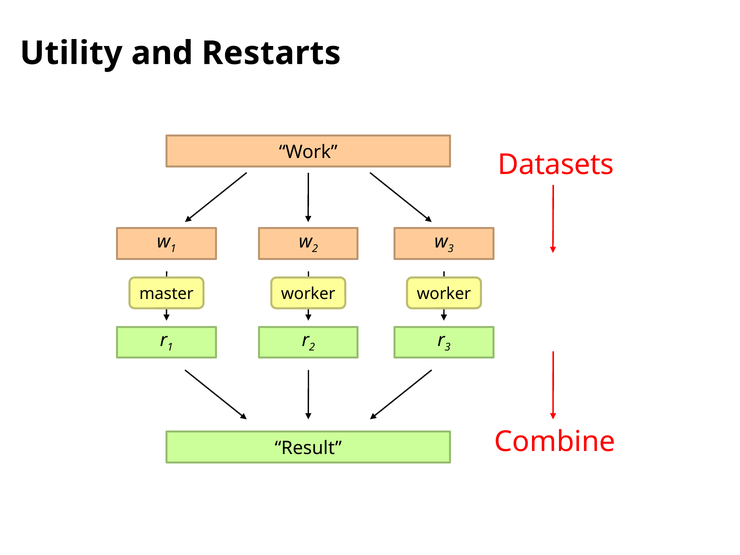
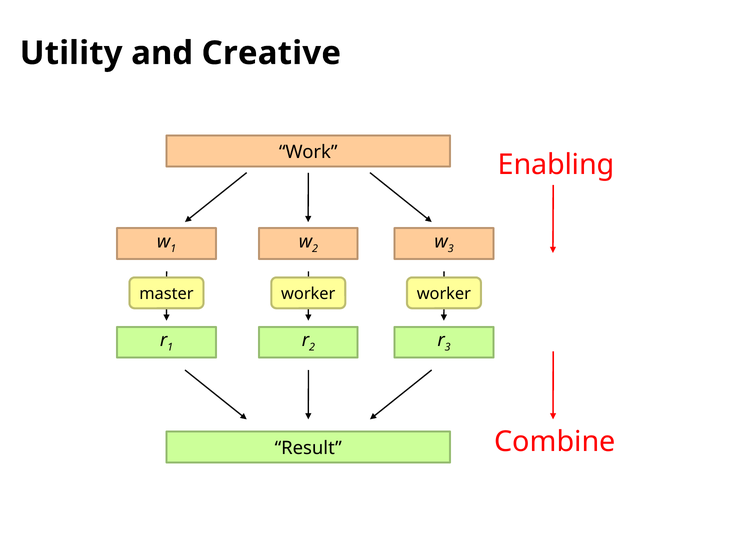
Restarts: Restarts -> Creative
Datasets: Datasets -> Enabling
